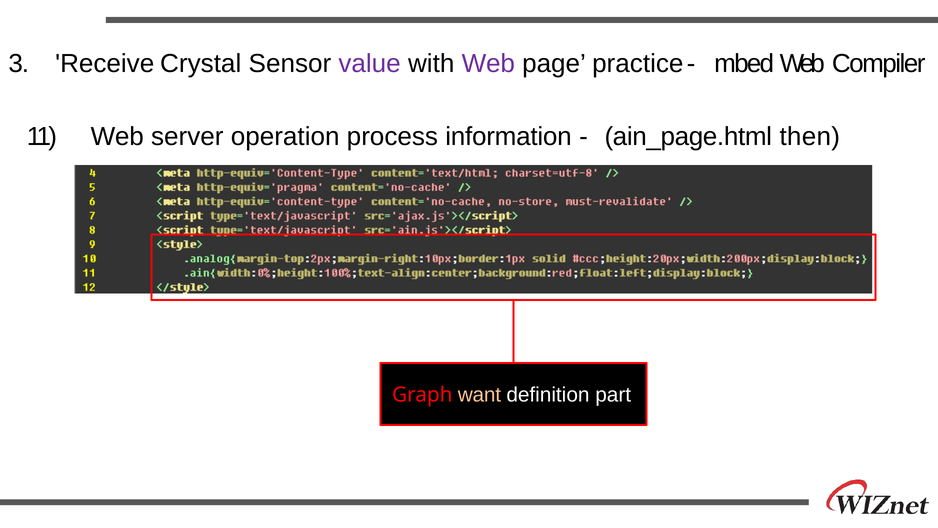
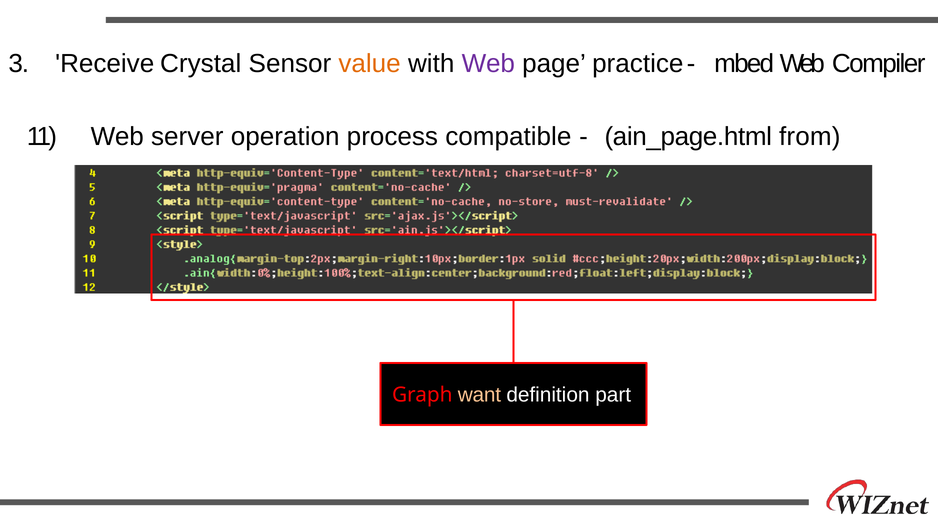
value colour: purple -> orange
information: information -> compatible
then: then -> from
